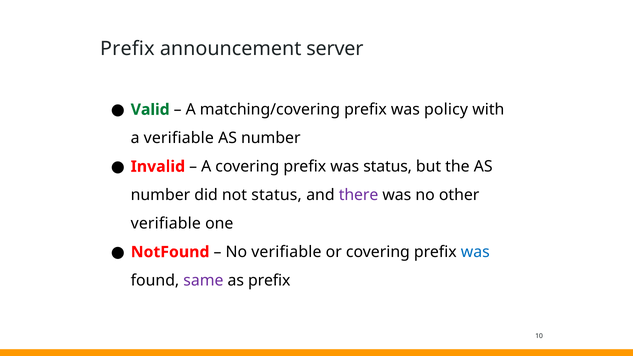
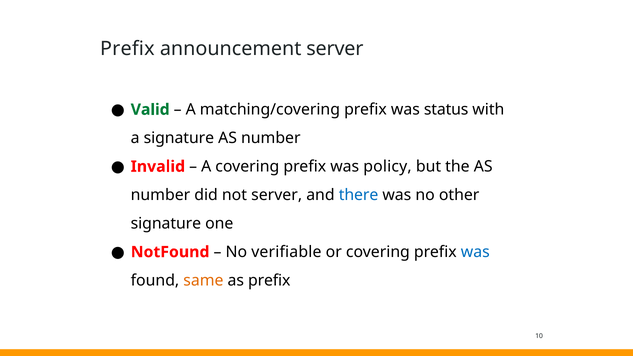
policy: policy -> status
a verifiable: verifiable -> signature
was status: status -> policy
not status: status -> server
there colour: purple -> blue
verifiable at (166, 224): verifiable -> signature
same colour: purple -> orange
